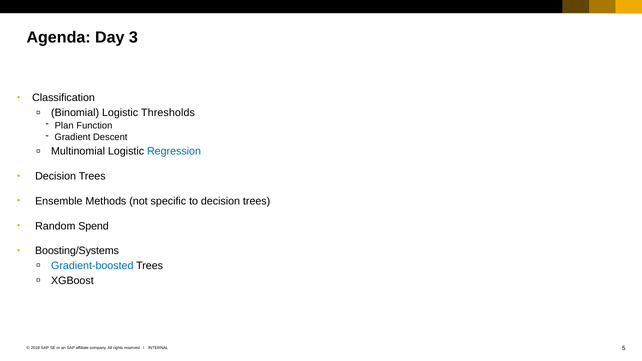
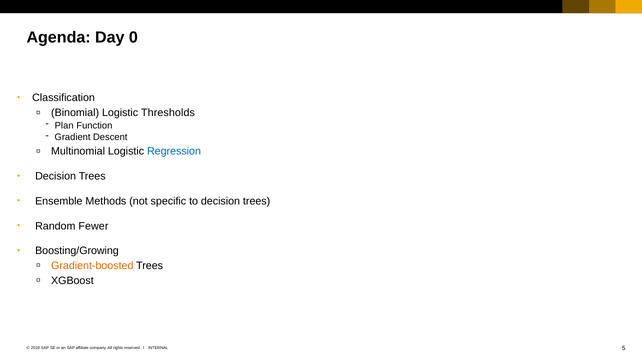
3: 3 -> 0
Spend: Spend -> Fewer
Boosting/Systems: Boosting/Systems -> Boosting/Growing
Gradient-boosted colour: blue -> orange
